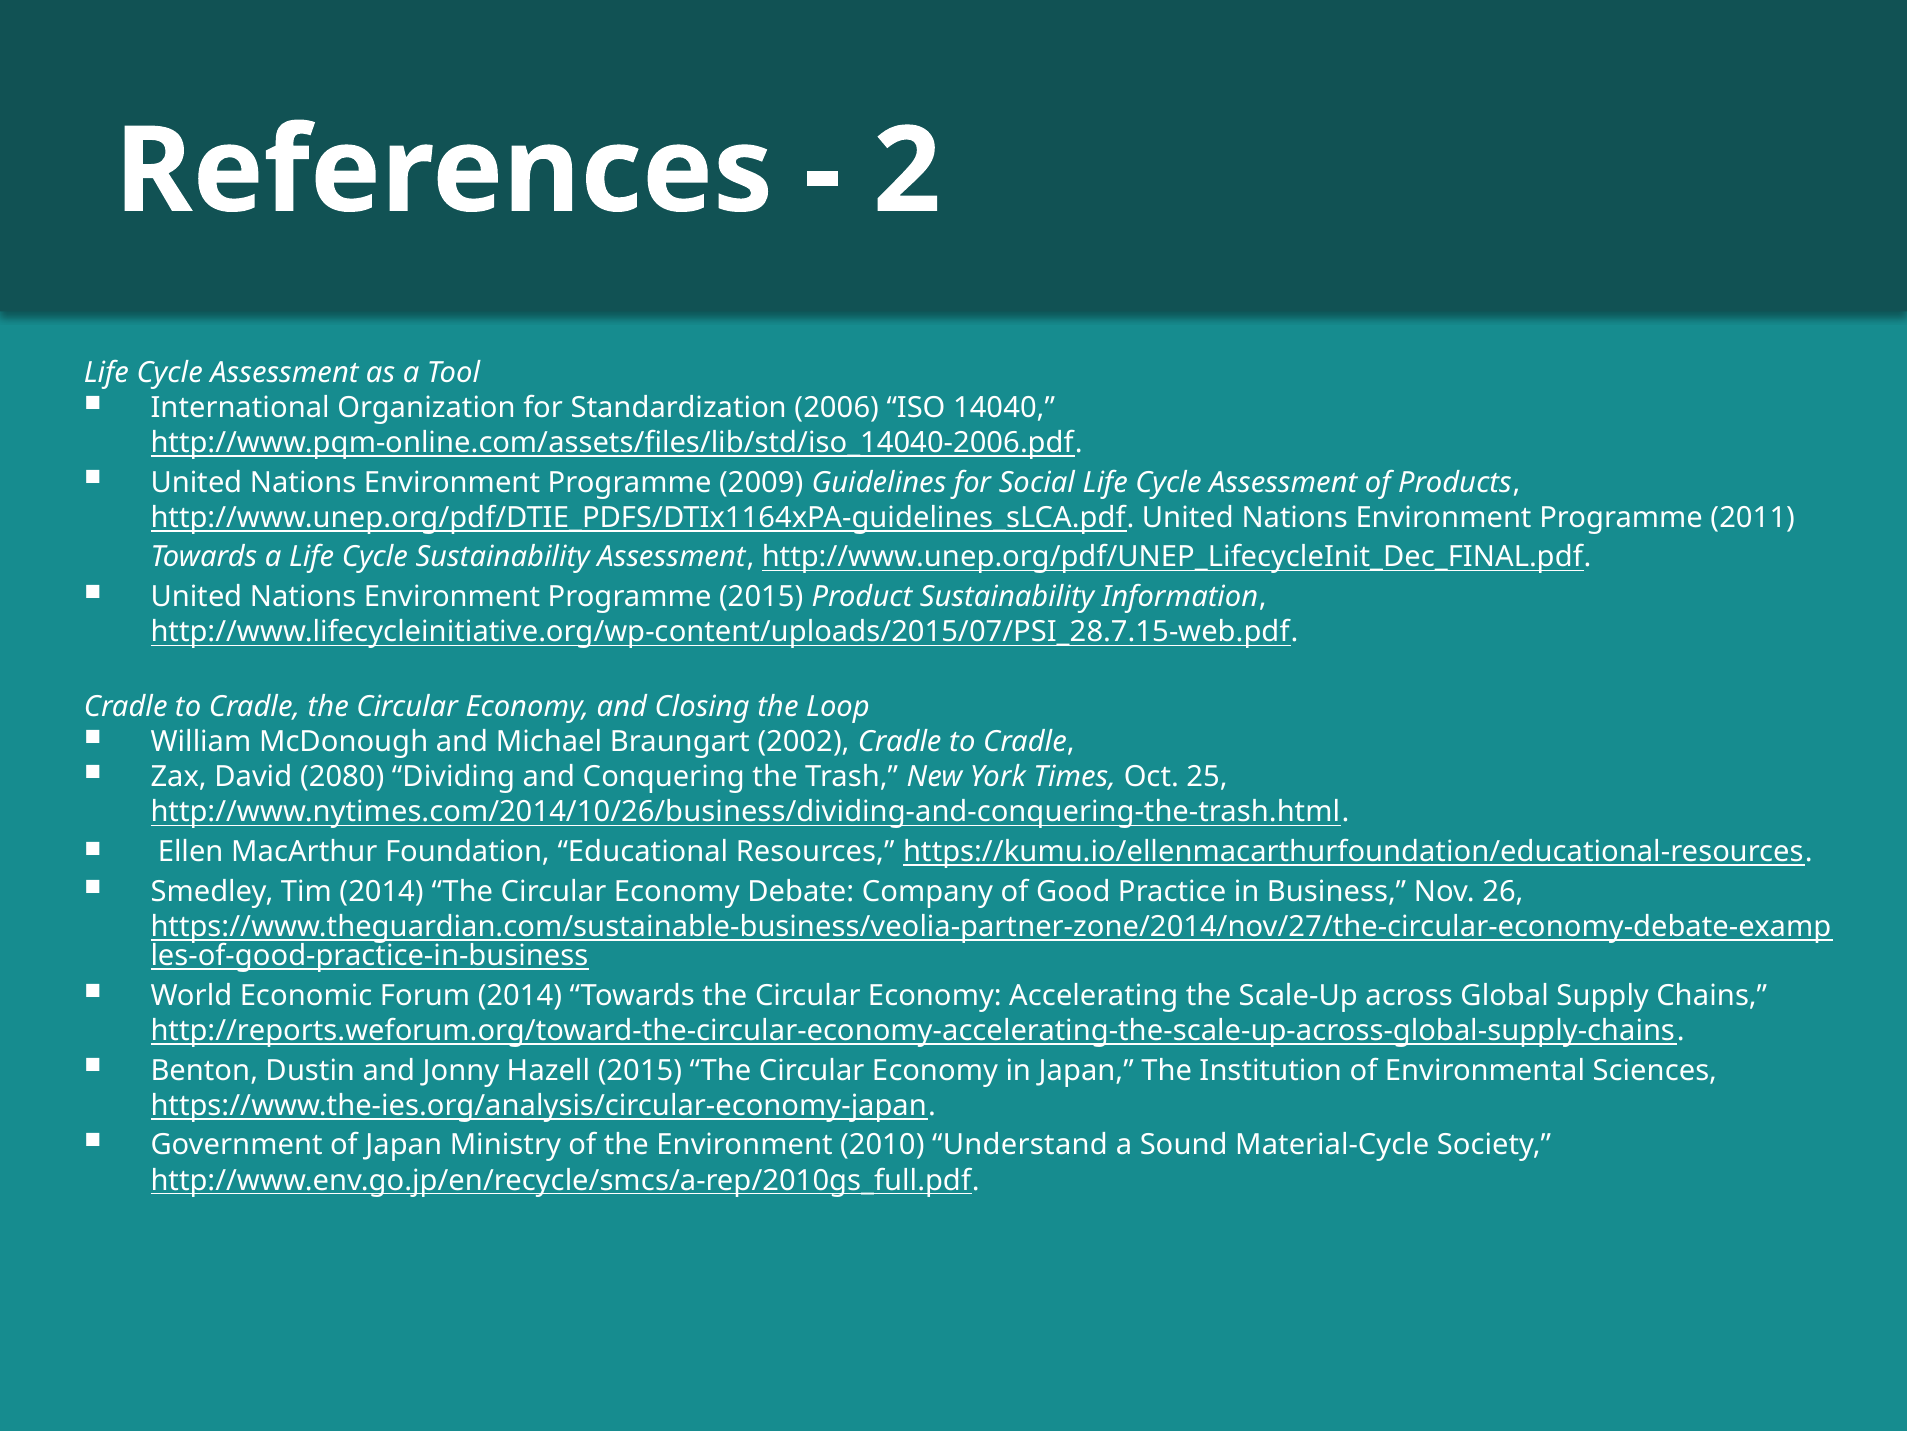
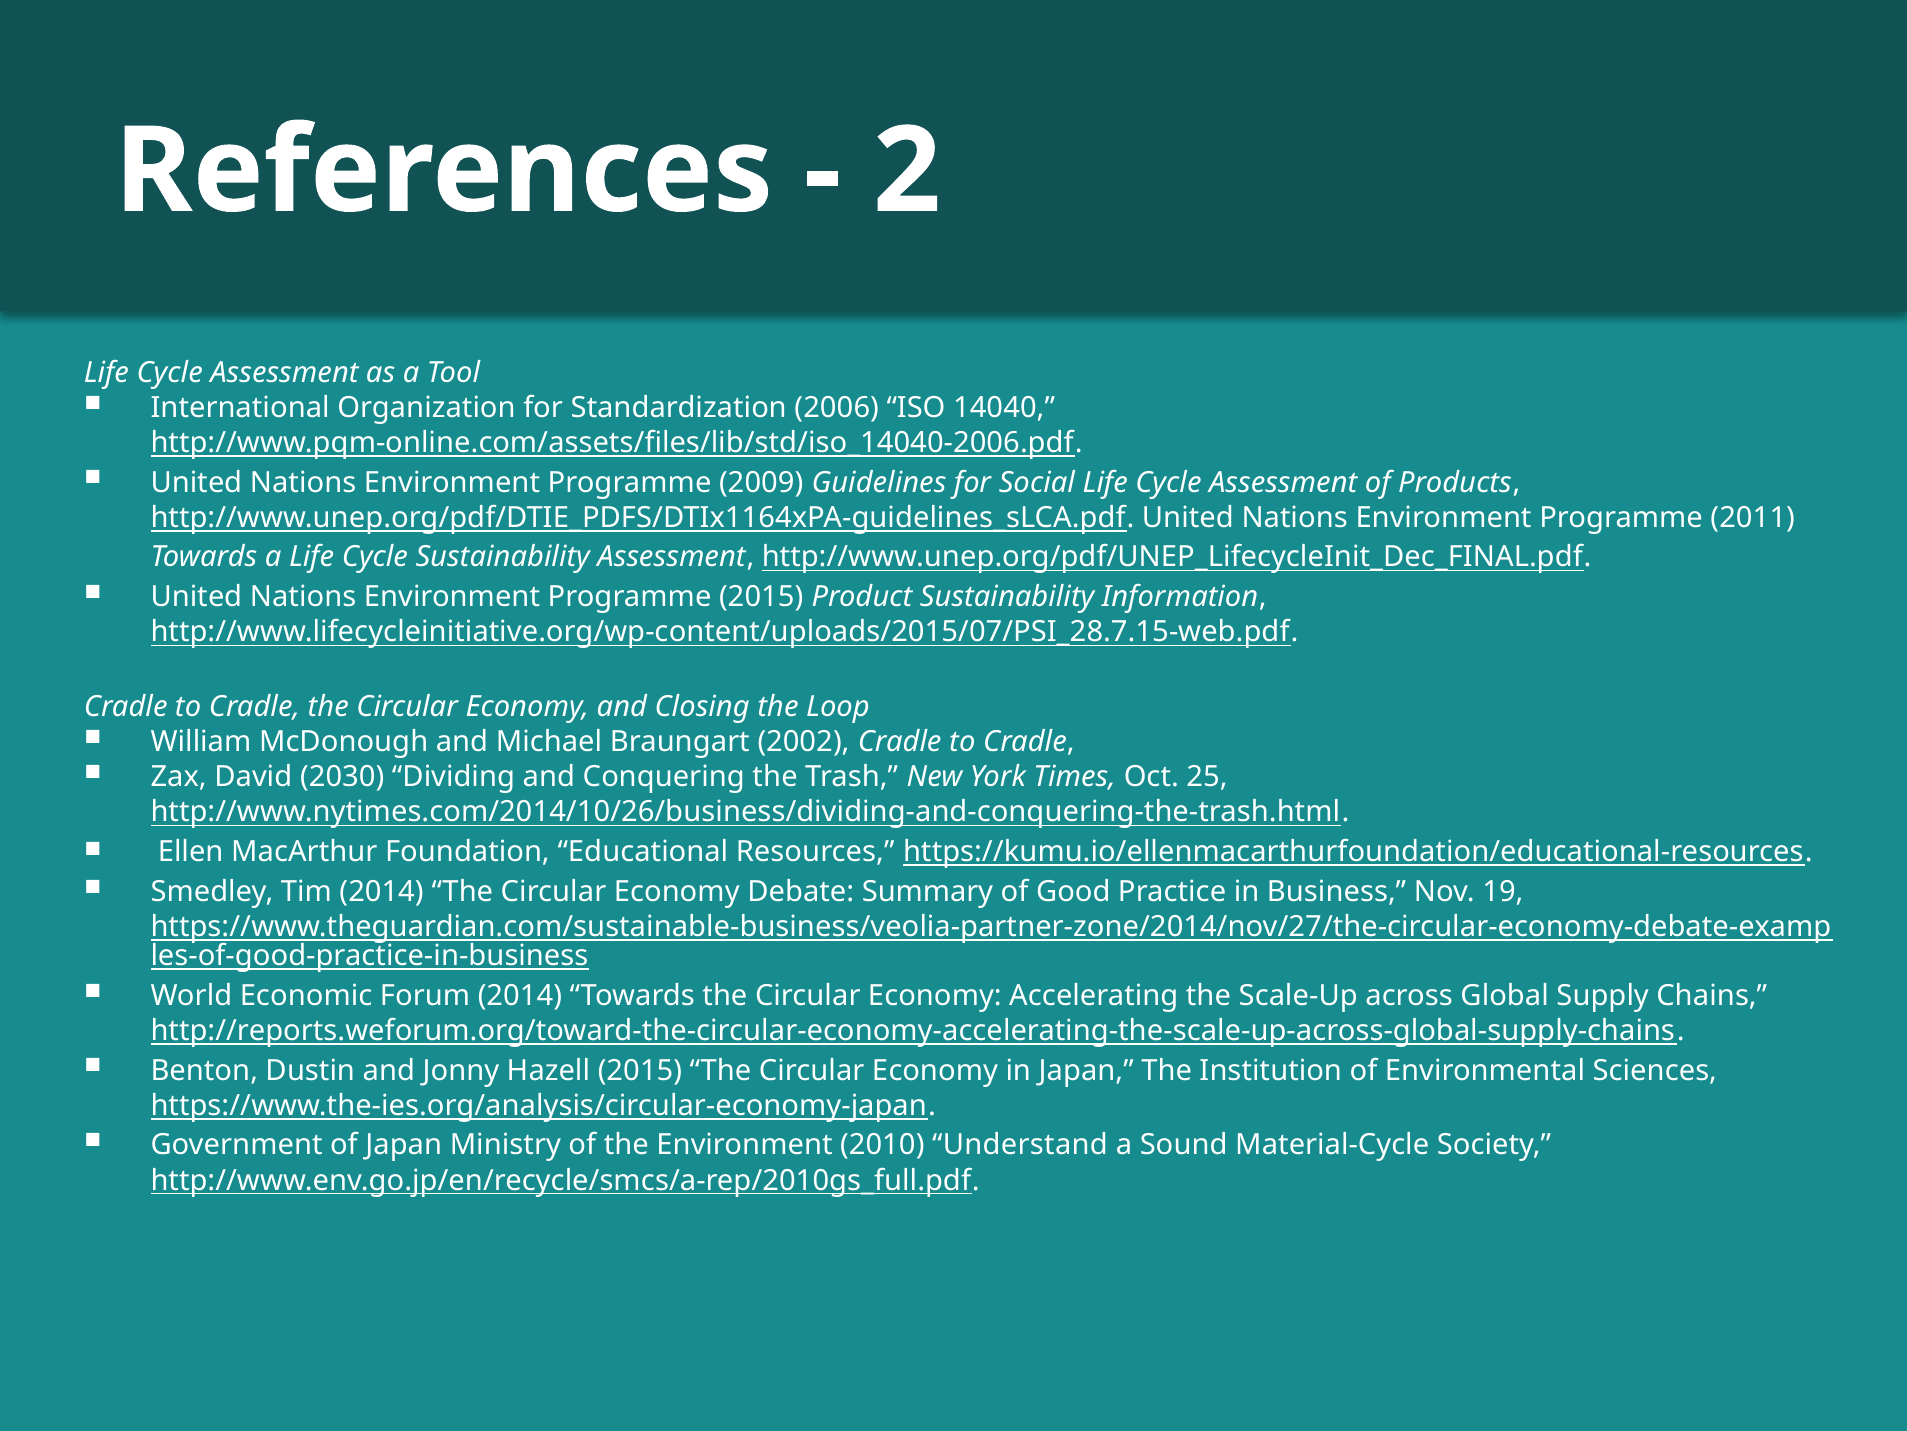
2080: 2080 -> 2030
Company: Company -> Summary
26: 26 -> 19
